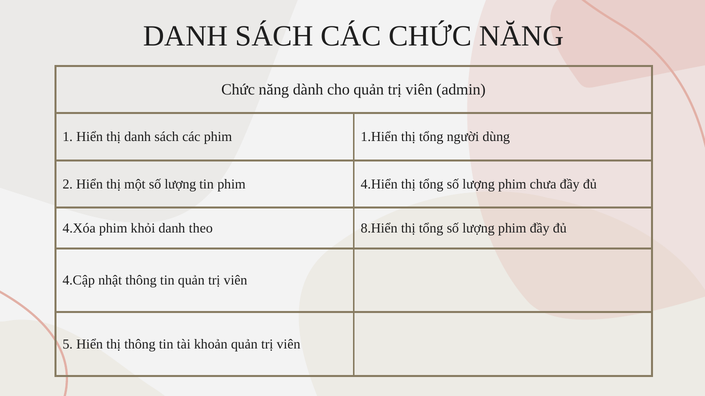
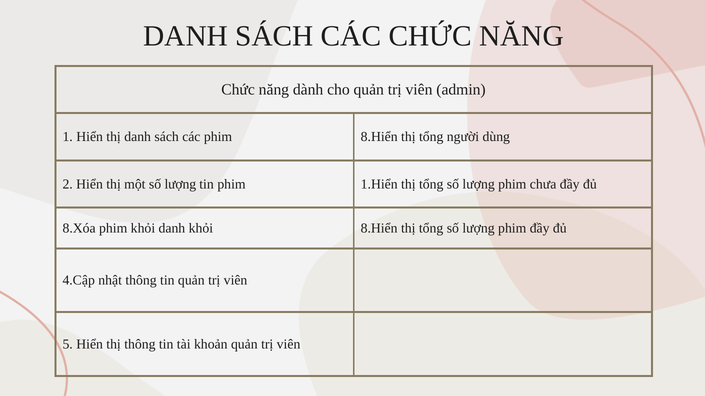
phim 1.Hiển: 1.Hiển -> 8.Hiển
4.Hiển: 4.Hiển -> 1.Hiển
4.Xóa: 4.Xóa -> 8.Xóa
danh theo: theo -> khỏi
